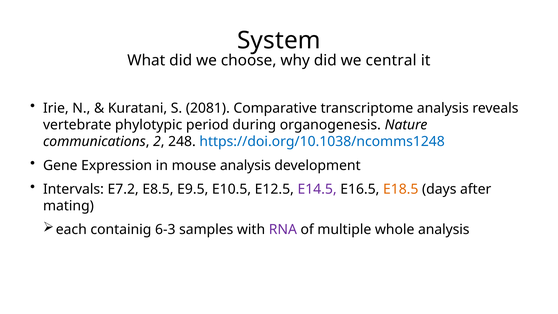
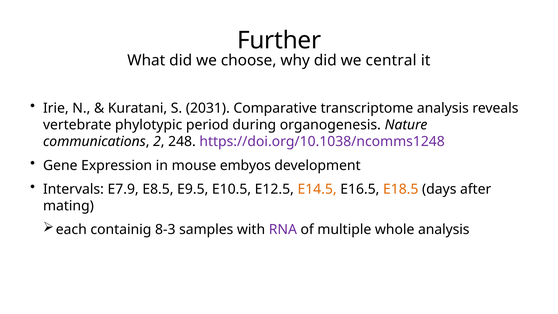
System: System -> Further
2081: 2081 -> 2031
https://doi.org/10.1038/ncomms1248 colour: blue -> purple
mouse analysis: analysis -> embyos
E7.2: E7.2 -> E7.9
E14.5 colour: purple -> orange
6-3: 6-3 -> 8-3
